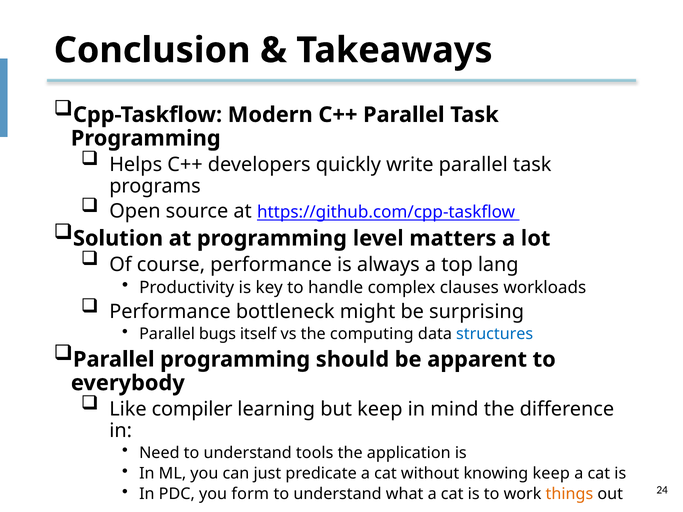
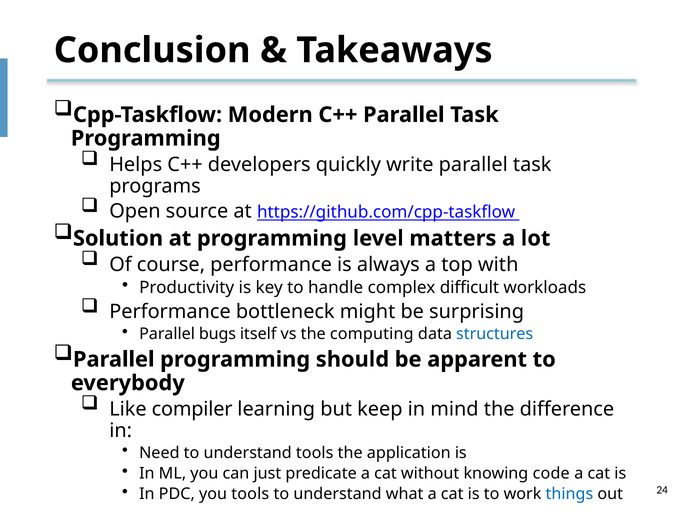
lang: lang -> with
clauses: clauses -> difficult
knowing keep: keep -> code
you form: form -> tools
things colour: orange -> blue
